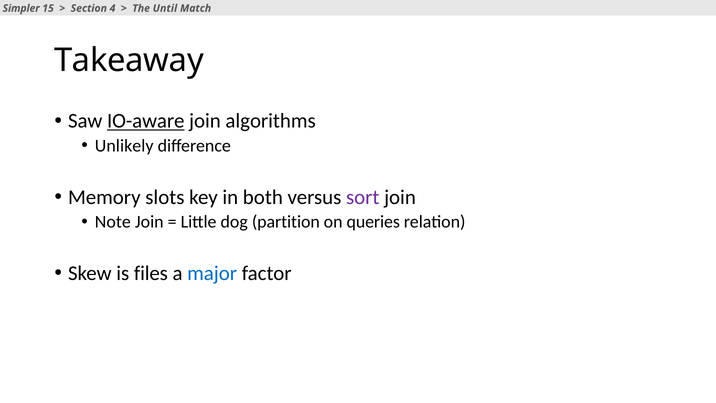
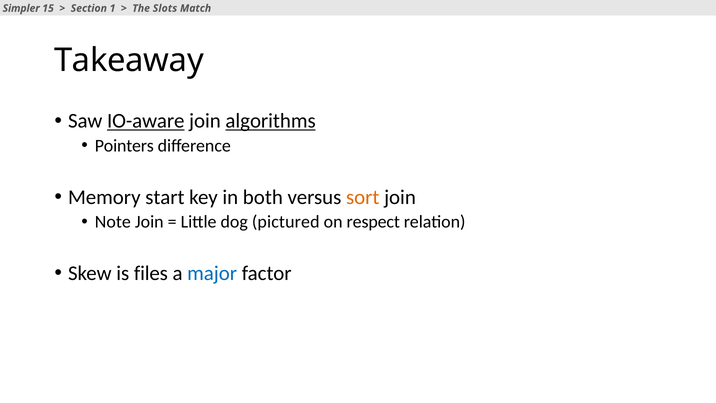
4: 4 -> 1
Until: Until -> Slots
algorithms underline: none -> present
Unlikely: Unlikely -> Pointers
slots: slots -> start
sort colour: purple -> orange
partition: partition -> pictured
queries: queries -> respect
